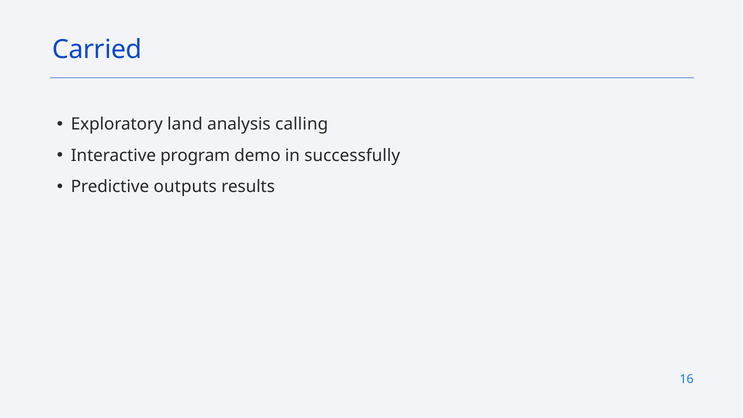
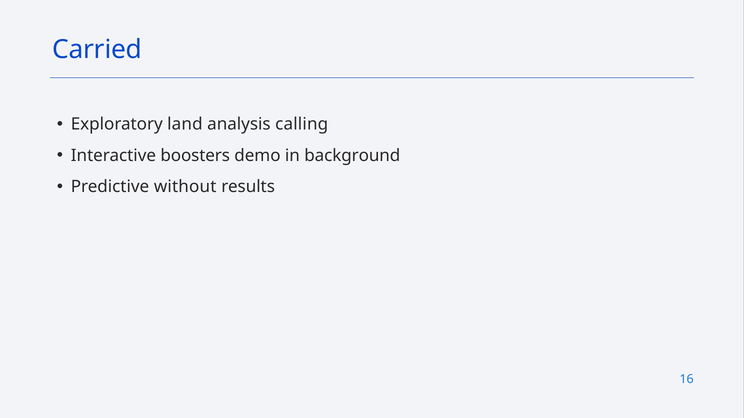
program: program -> boosters
successfully: successfully -> background
outputs: outputs -> without
